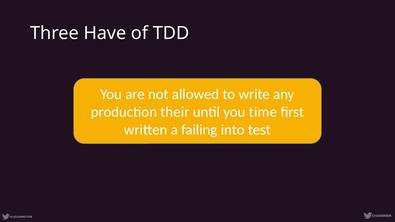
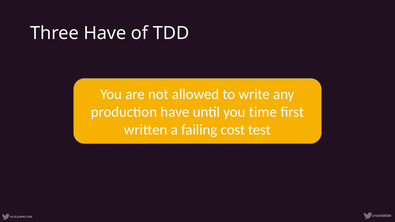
production their: their -> have
into: into -> cost
